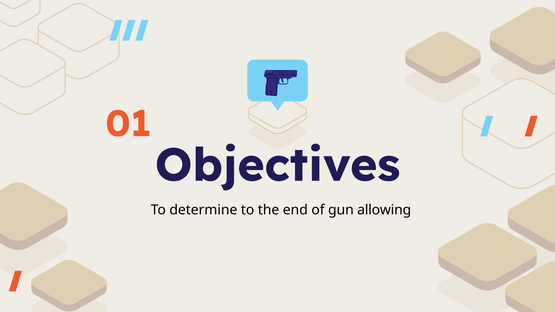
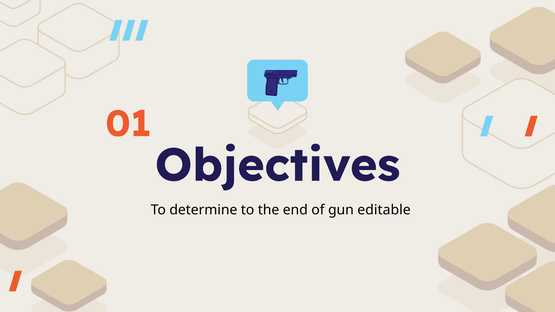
allowing: allowing -> editable
